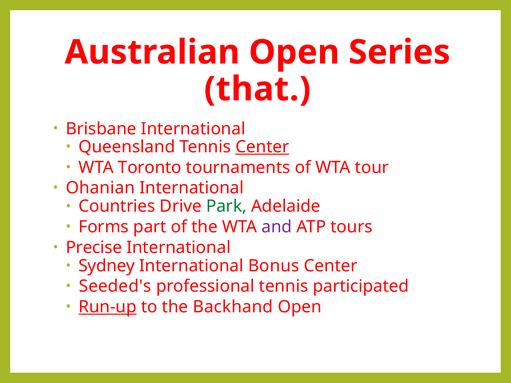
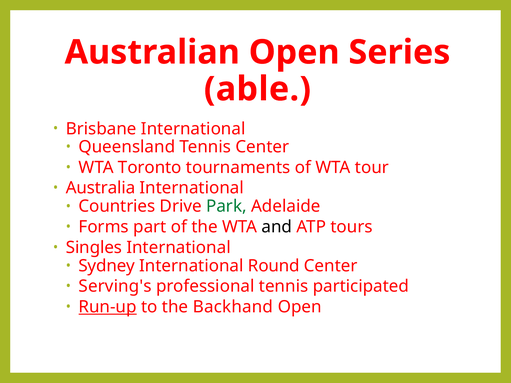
that: that -> able
Center at (262, 147) underline: present -> none
Ohanian: Ohanian -> Australia
and colour: purple -> black
Precise: Precise -> Singles
Bonus: Bonus -> Round
Seeded's: Seeded's -> Serving's
